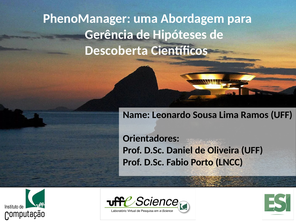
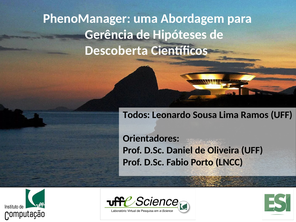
Name: Name -> Todos
